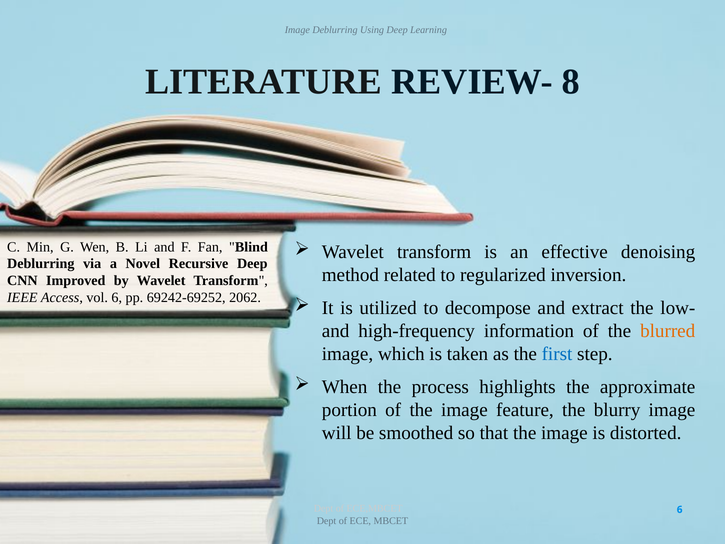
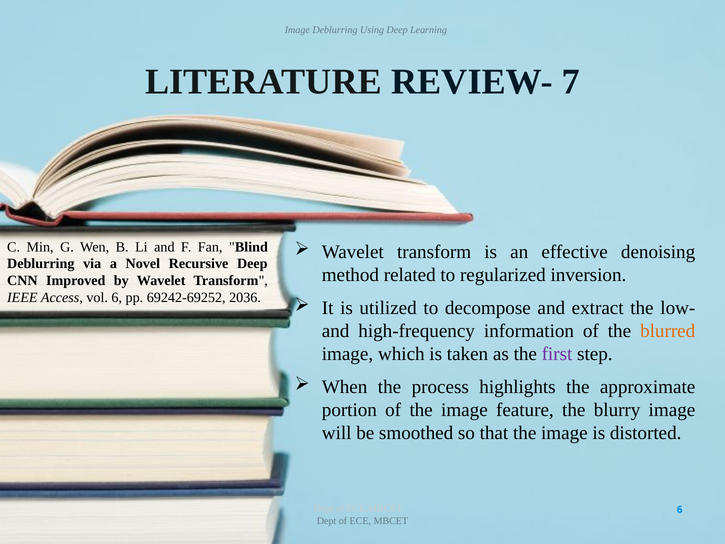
8: 8 -> 7
2062: 2062 -> 2036
first colour: blue -> purple
